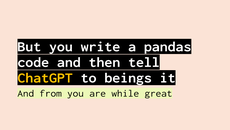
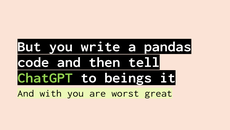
ChatGPT colour: yellow -> light green
from: from -> with
while: while -> worst
